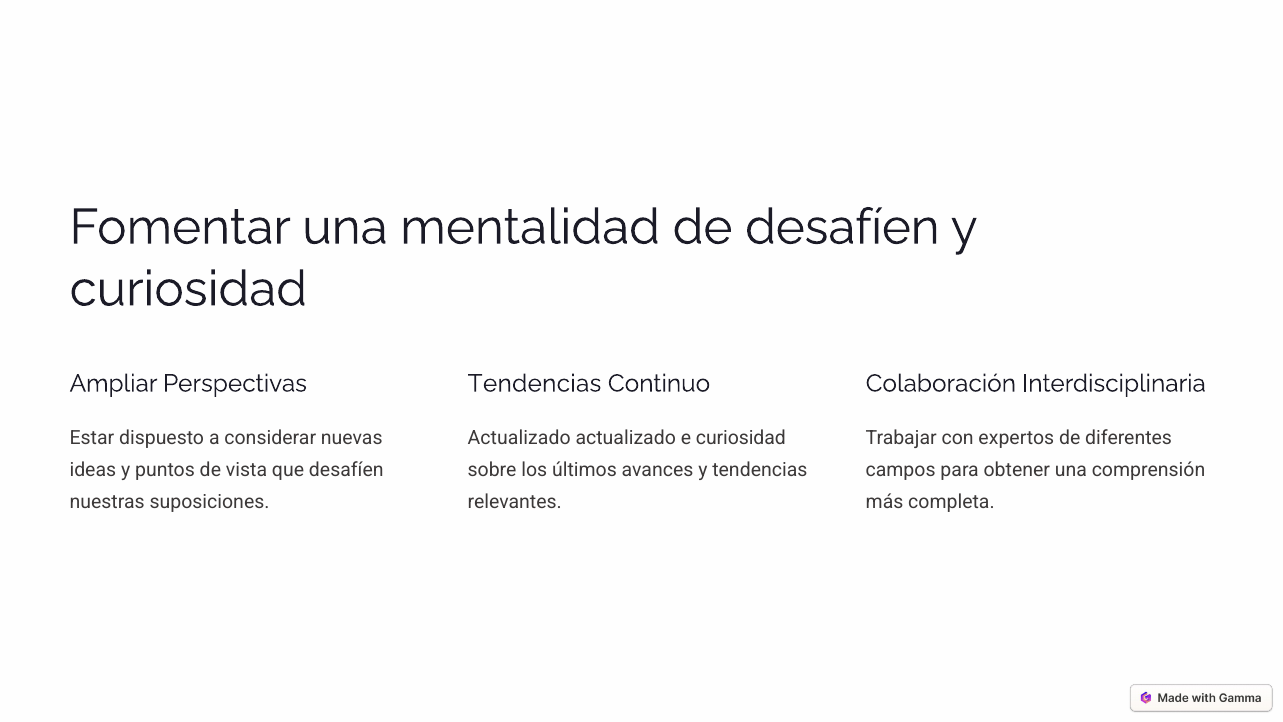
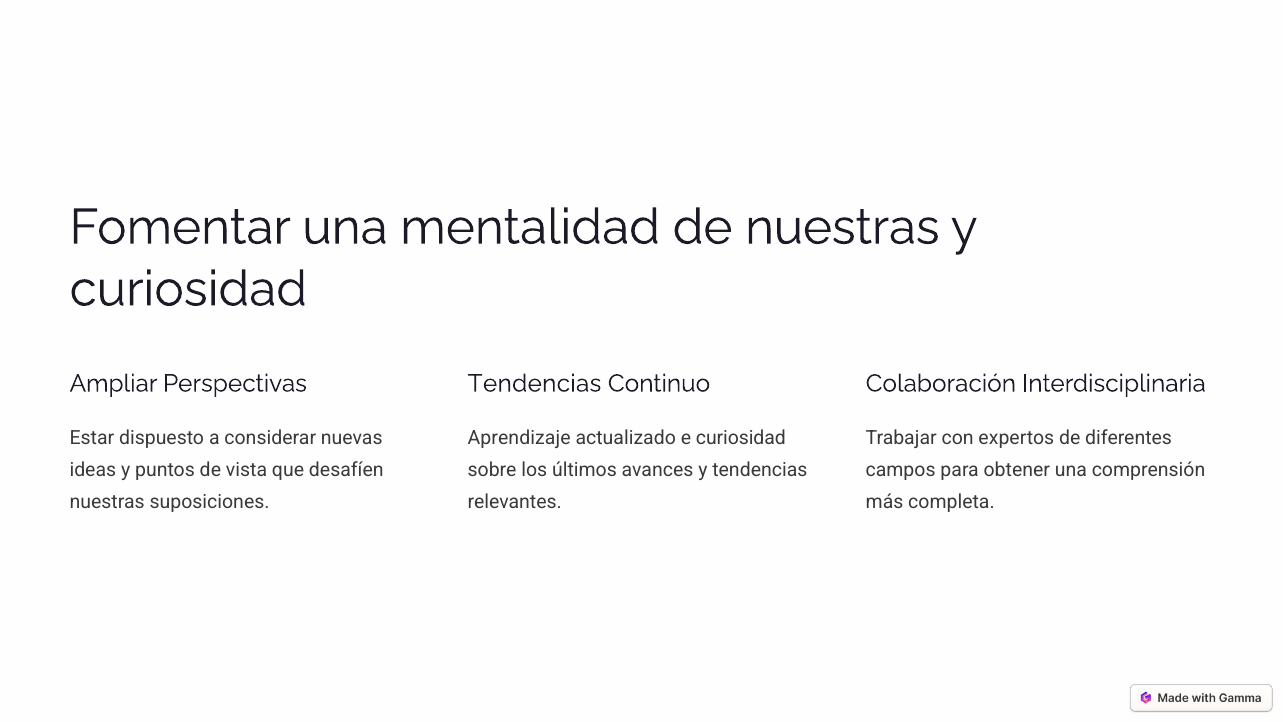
de desafíen: desafíen -> nuestras
Actualizado at (519, 438): Actualizado -> Aprendizaje
